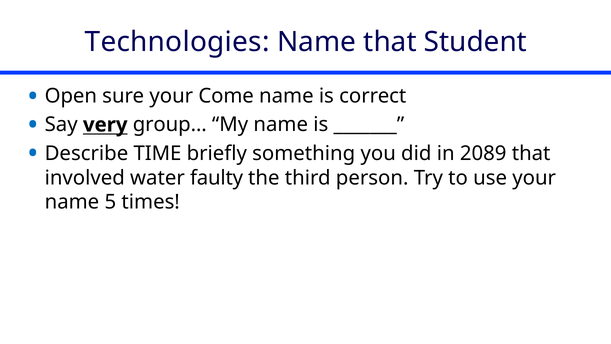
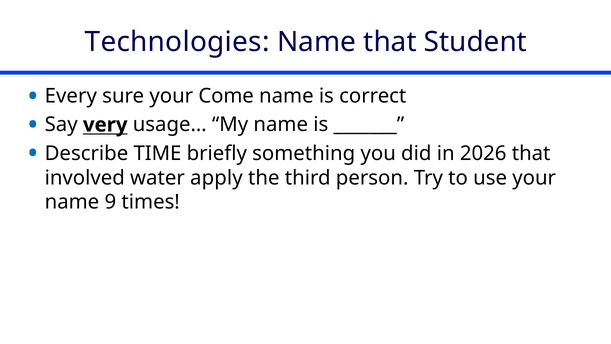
Open: Open -> Every
group…: group… -> usage…
2089: 2089 -> 2026
faulty: faulty -> apply
5: 5 -> 9
